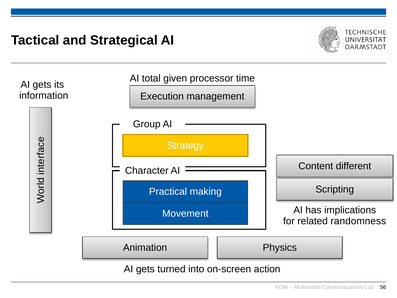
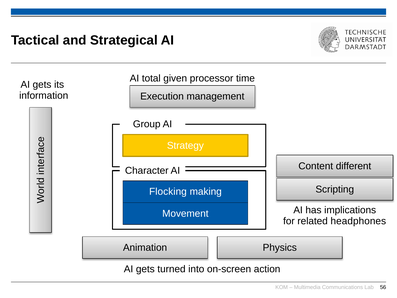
Practical: Practical -> Flocking
randomness: randomness -> headphones
